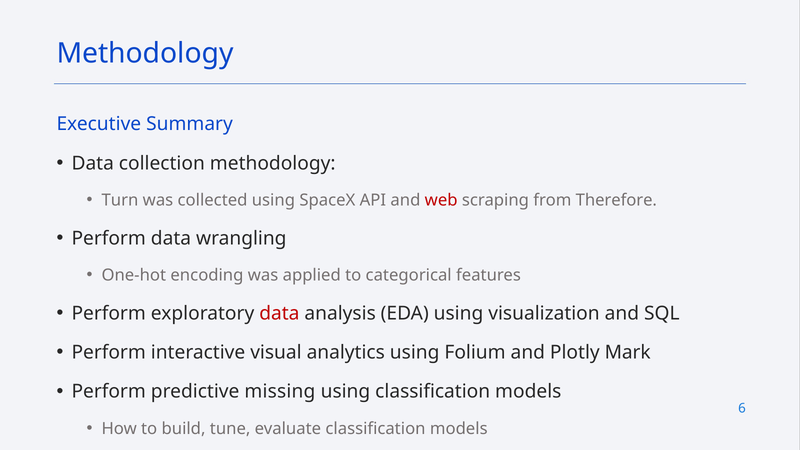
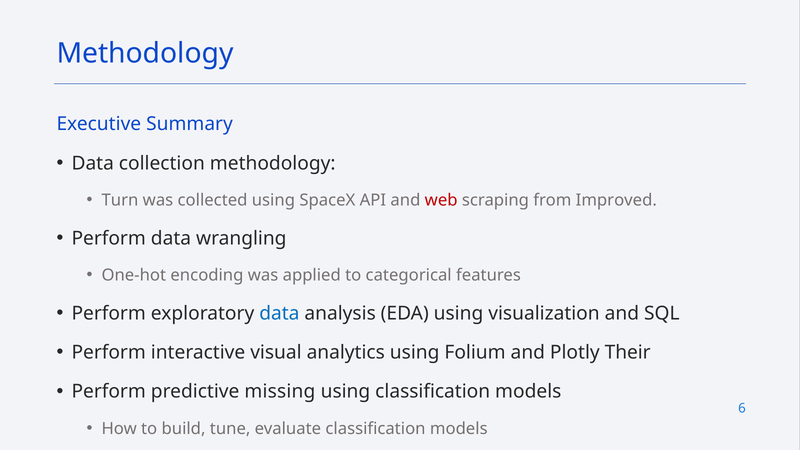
Therefore: Therefore -> Improved
data at (279, 313) colour: red -> blue
Mark: Mark -> Their
